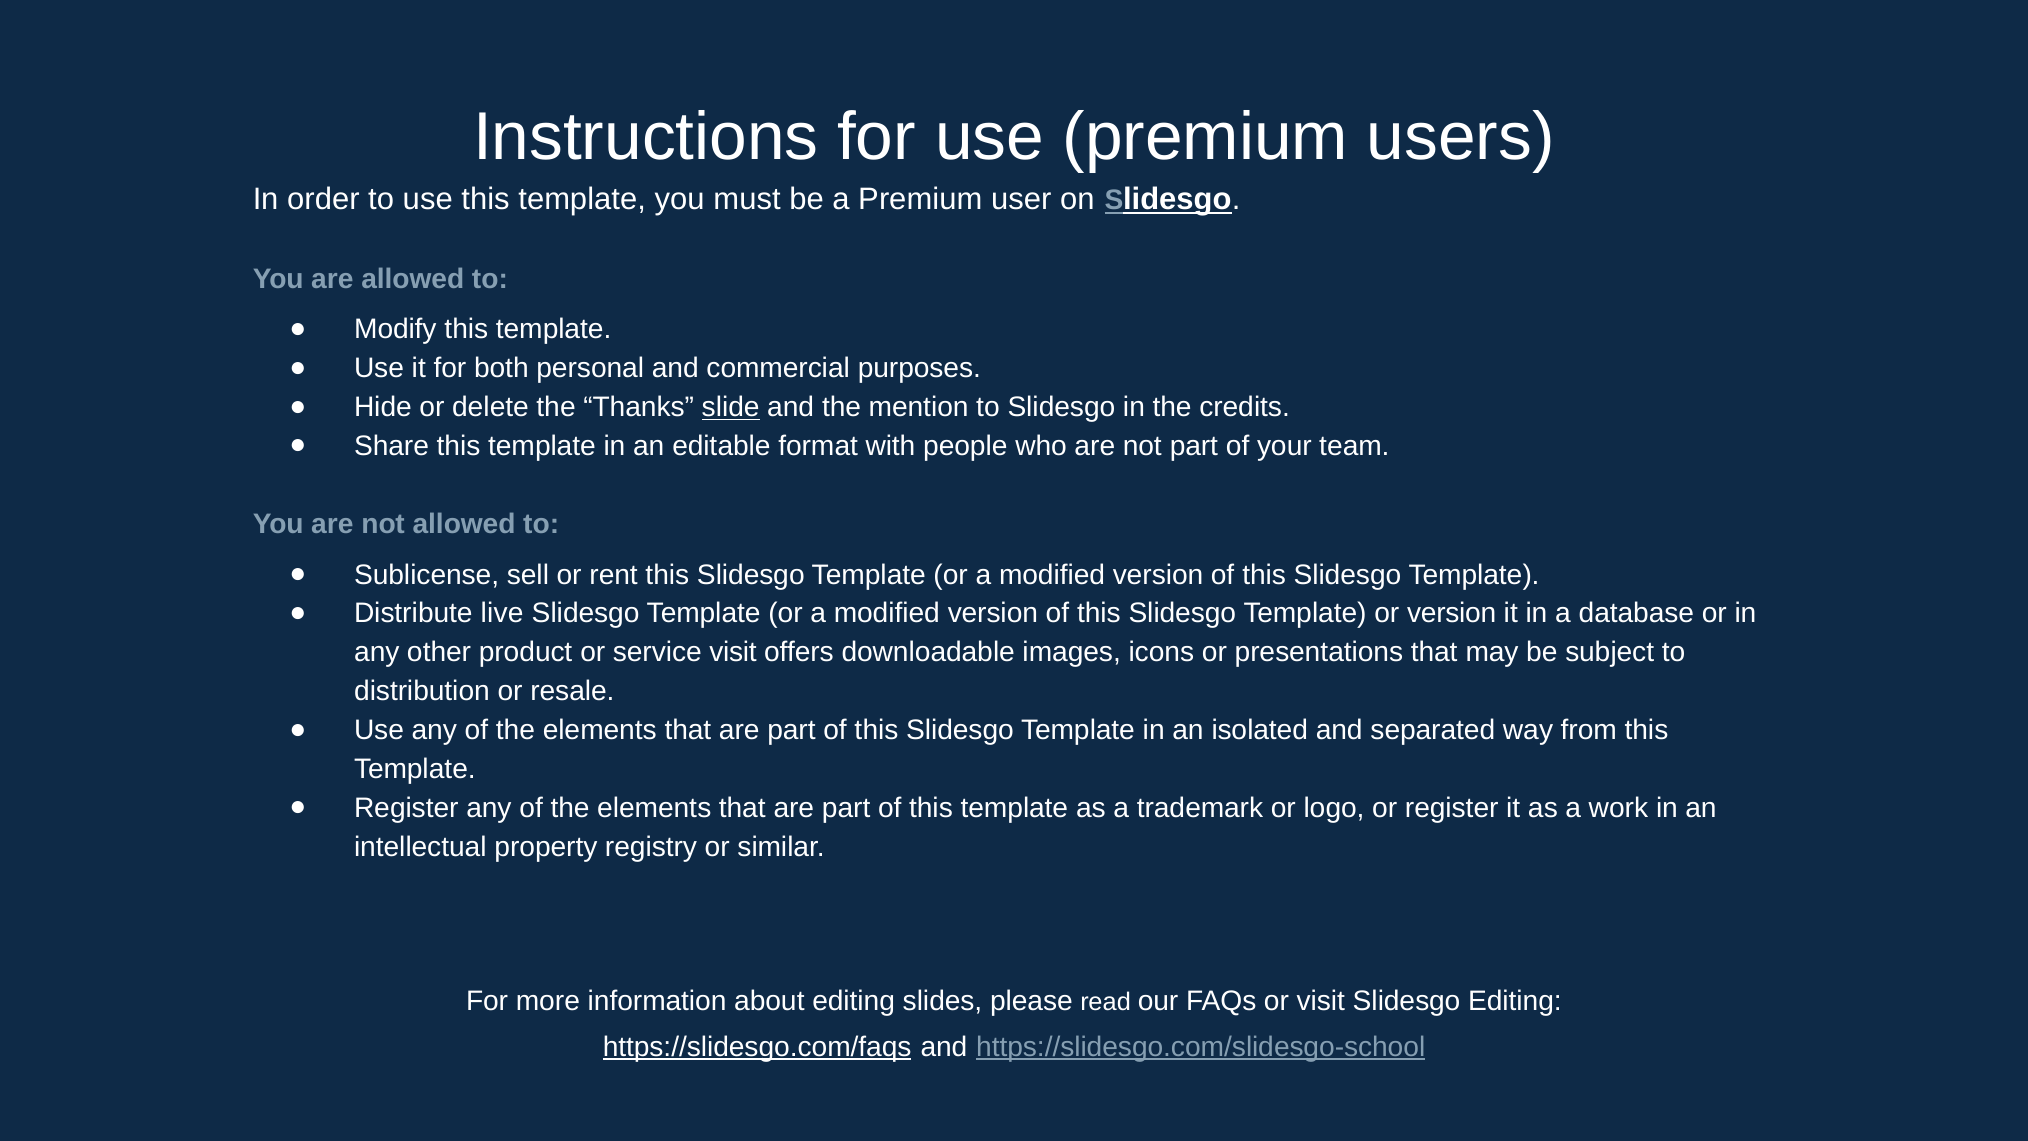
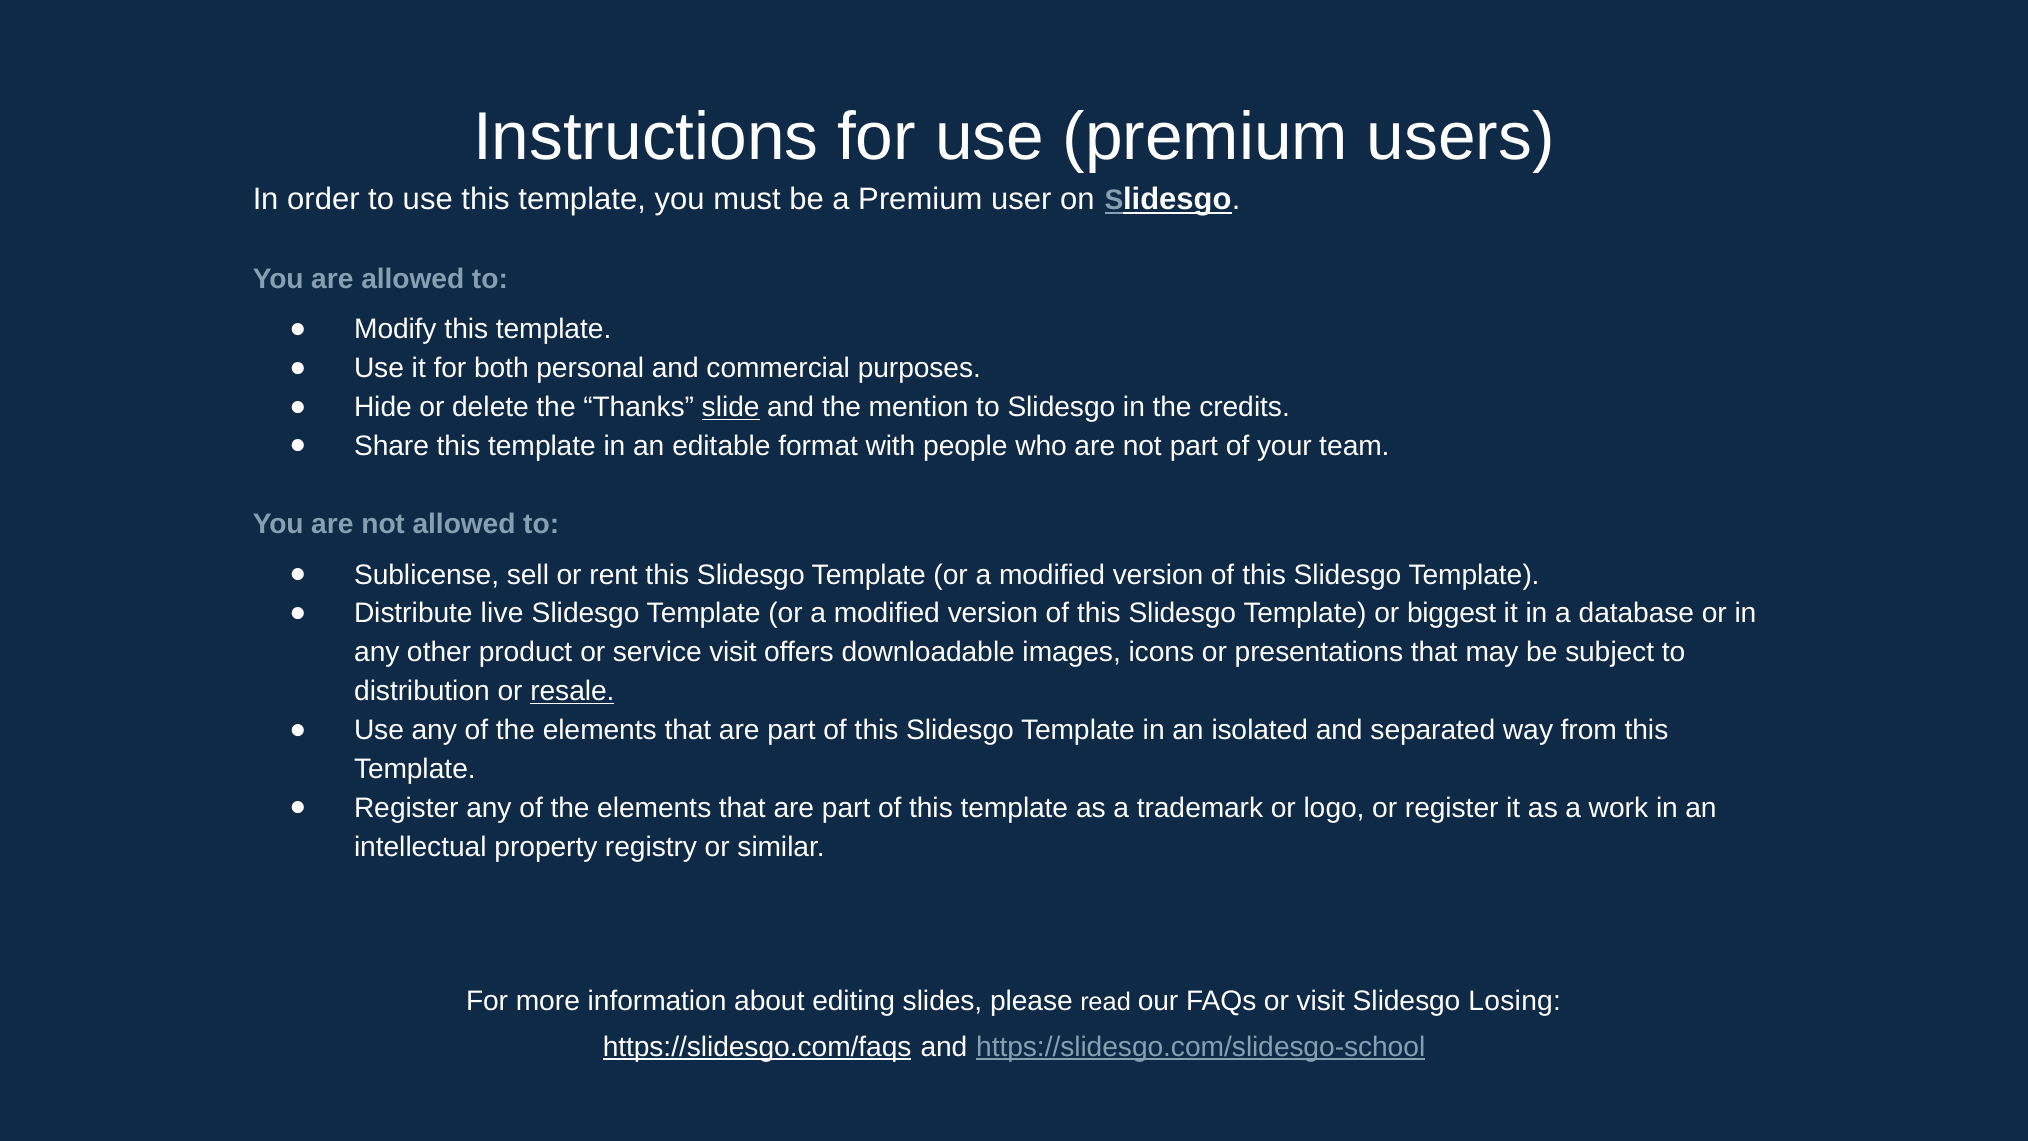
or version: version -> biggest
resale underline: none -> present
Slidesgo Editing: Editing -> Losing
